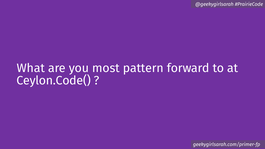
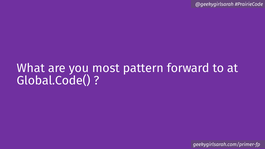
Ceylon.Code(: Ceylon.Code( -> Global.Code(
